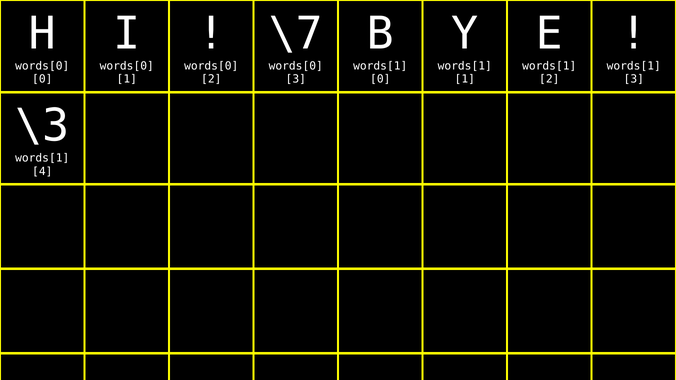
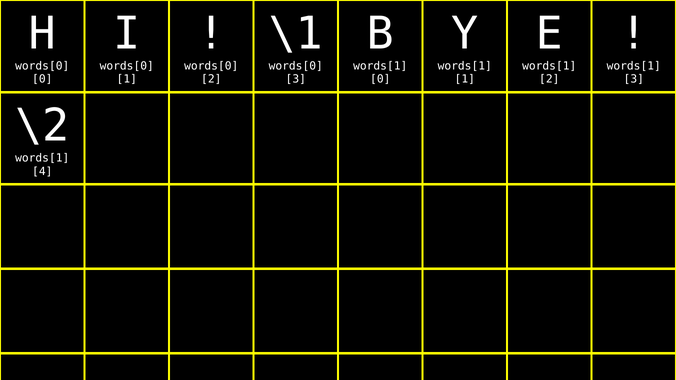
\7: \7 -> \1
\3: \3 -> \2
